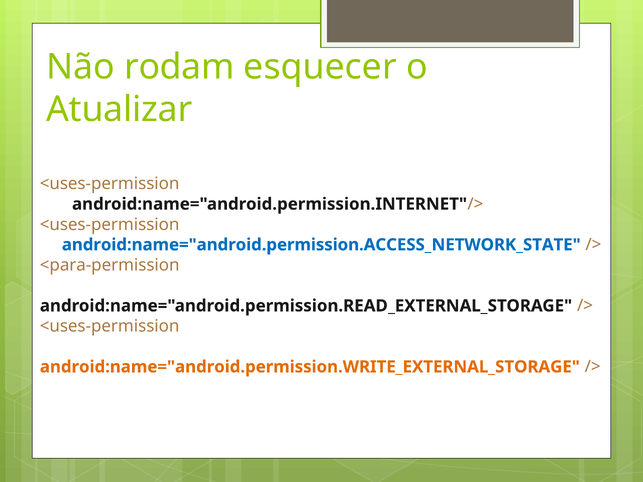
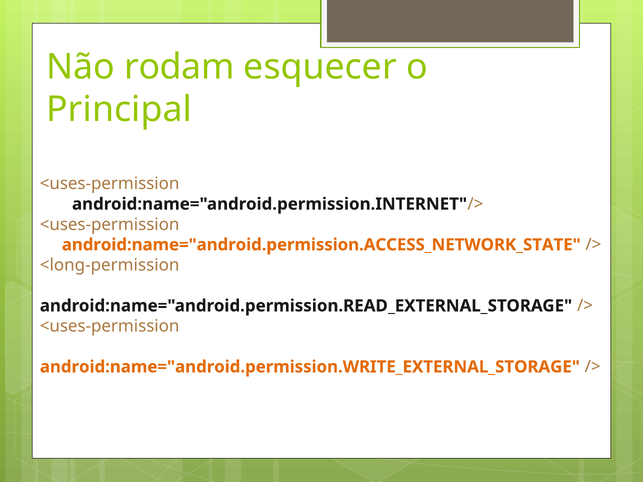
Atualizar: Atualizar -> Principal
android:name="android.permission.ACCESS_NETWORK_STATE colour: blue -> orange
<para-permission: <para-permission -> <long-permission
